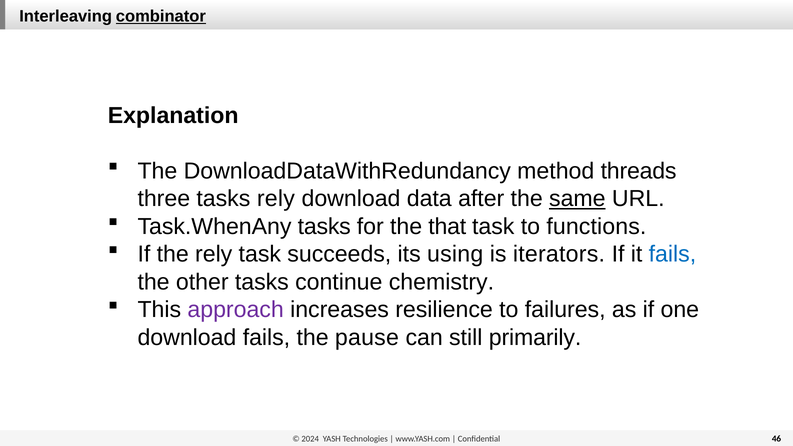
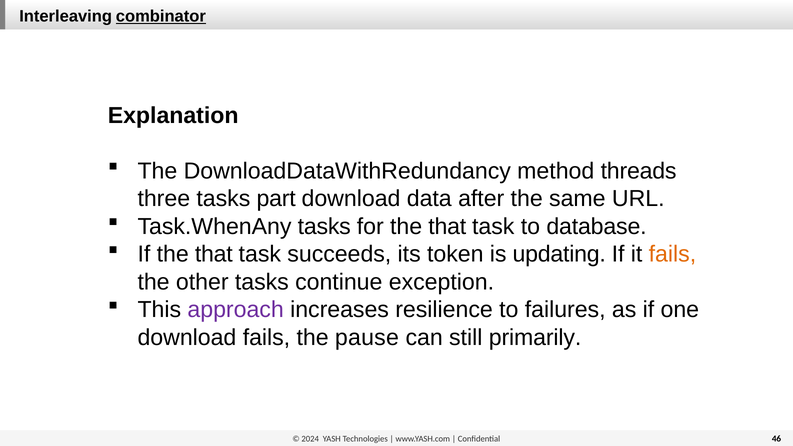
tasks rely: rely -> part
same underline: present -> none
functions: functions -> database
If the rely: rely -> that
using: using -> token
iterators: iterators -> updating
fails at (672, 254) colour: blue -> orange
chemistry: chemistry -> exception
